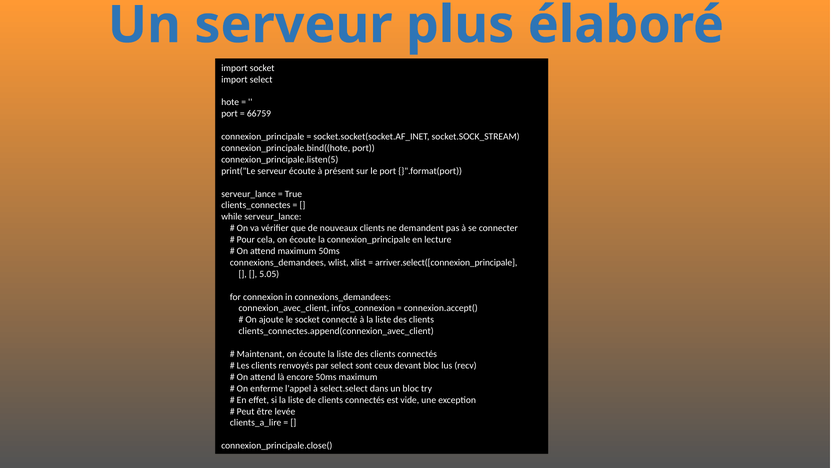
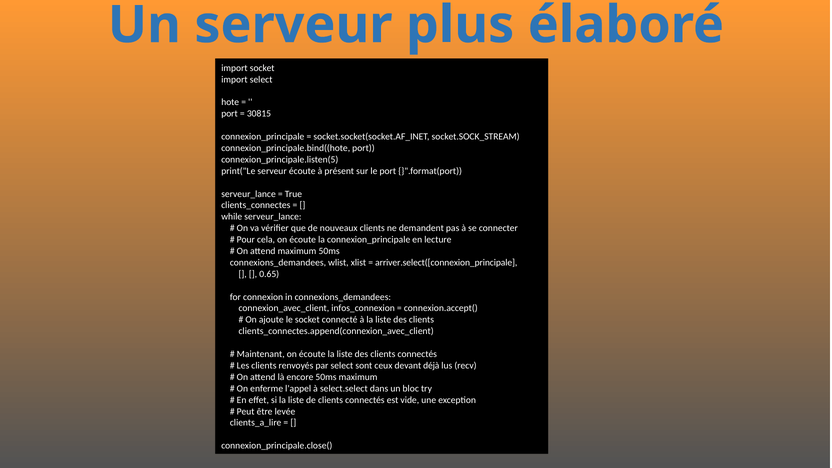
66759: 66759 -> 30815
5.05: 5.05 -> 0.65
devant bloc: bloc -> déjà
